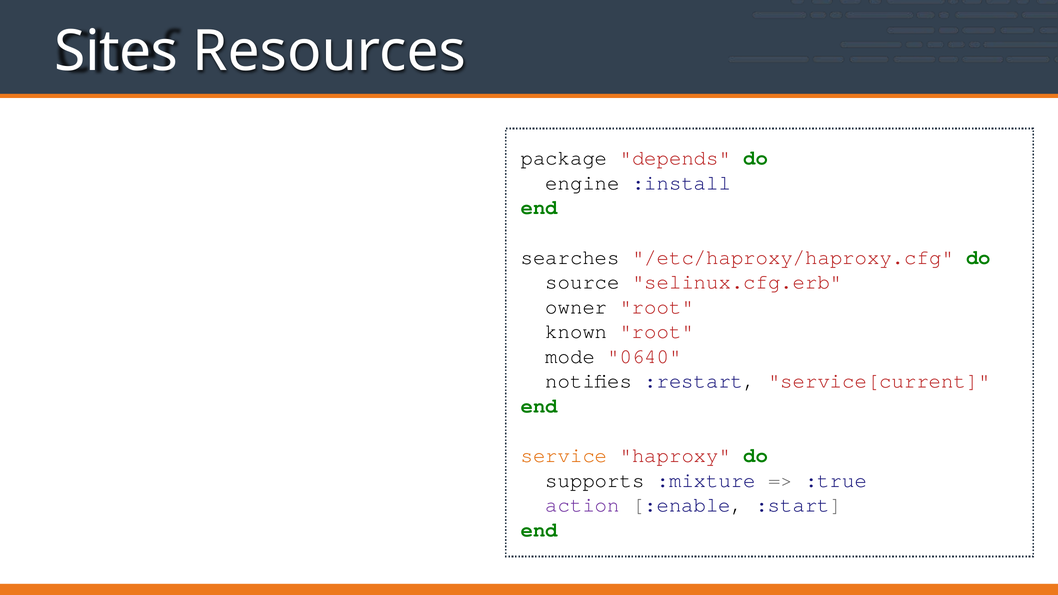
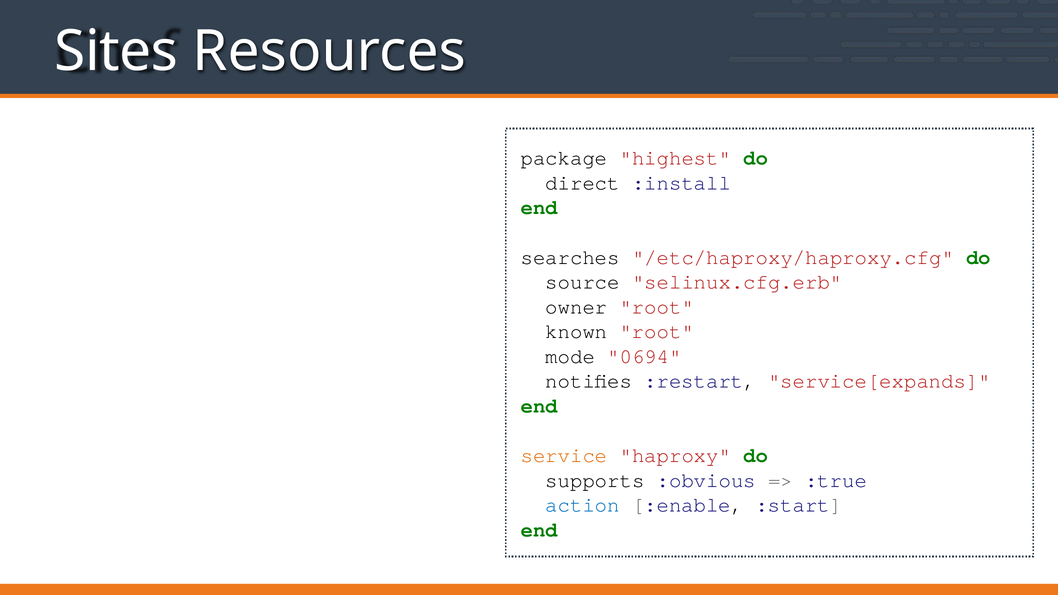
depends: depends -> highest
engine: engine -> direct
0640: 0640 -> 0694
service[current: service[current -> service[expands
:mixture: :mixture -> :obvious
action colour: purple -> blue
